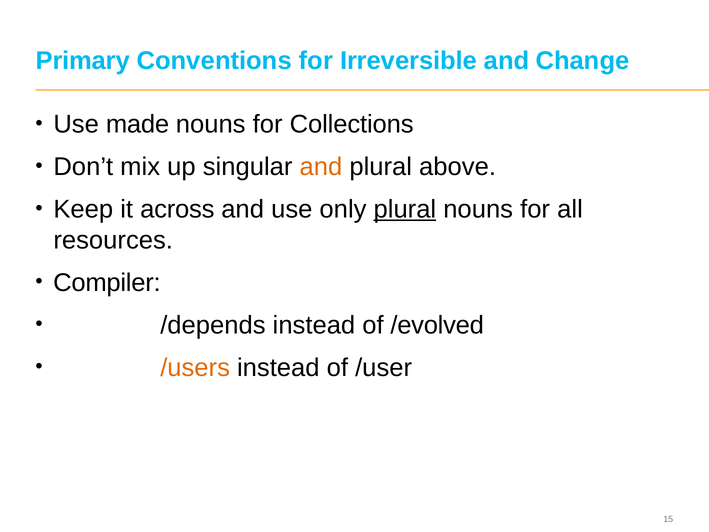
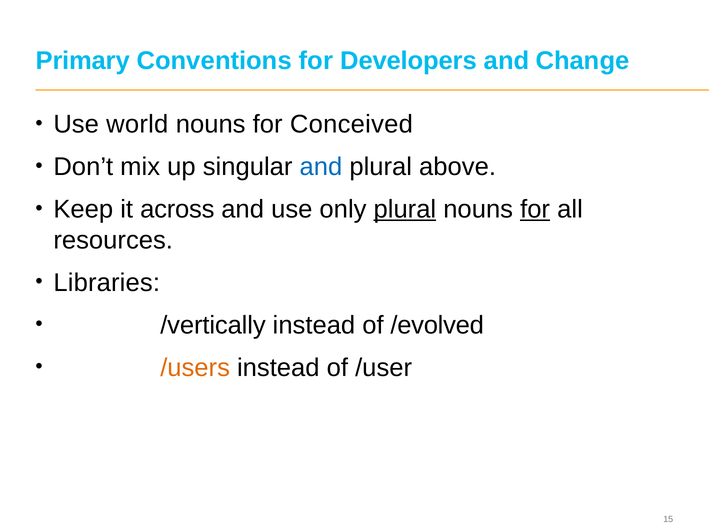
Irreversible: Irreversible -> Developers
made: made -> world
Collections: Collections -> Conceived
and at (321, 167) colour: orange -> blue
for at (535, 209) underline: none -> present
Compiler: Compiler -> Libraries
/depends: /depends -> /vertically
